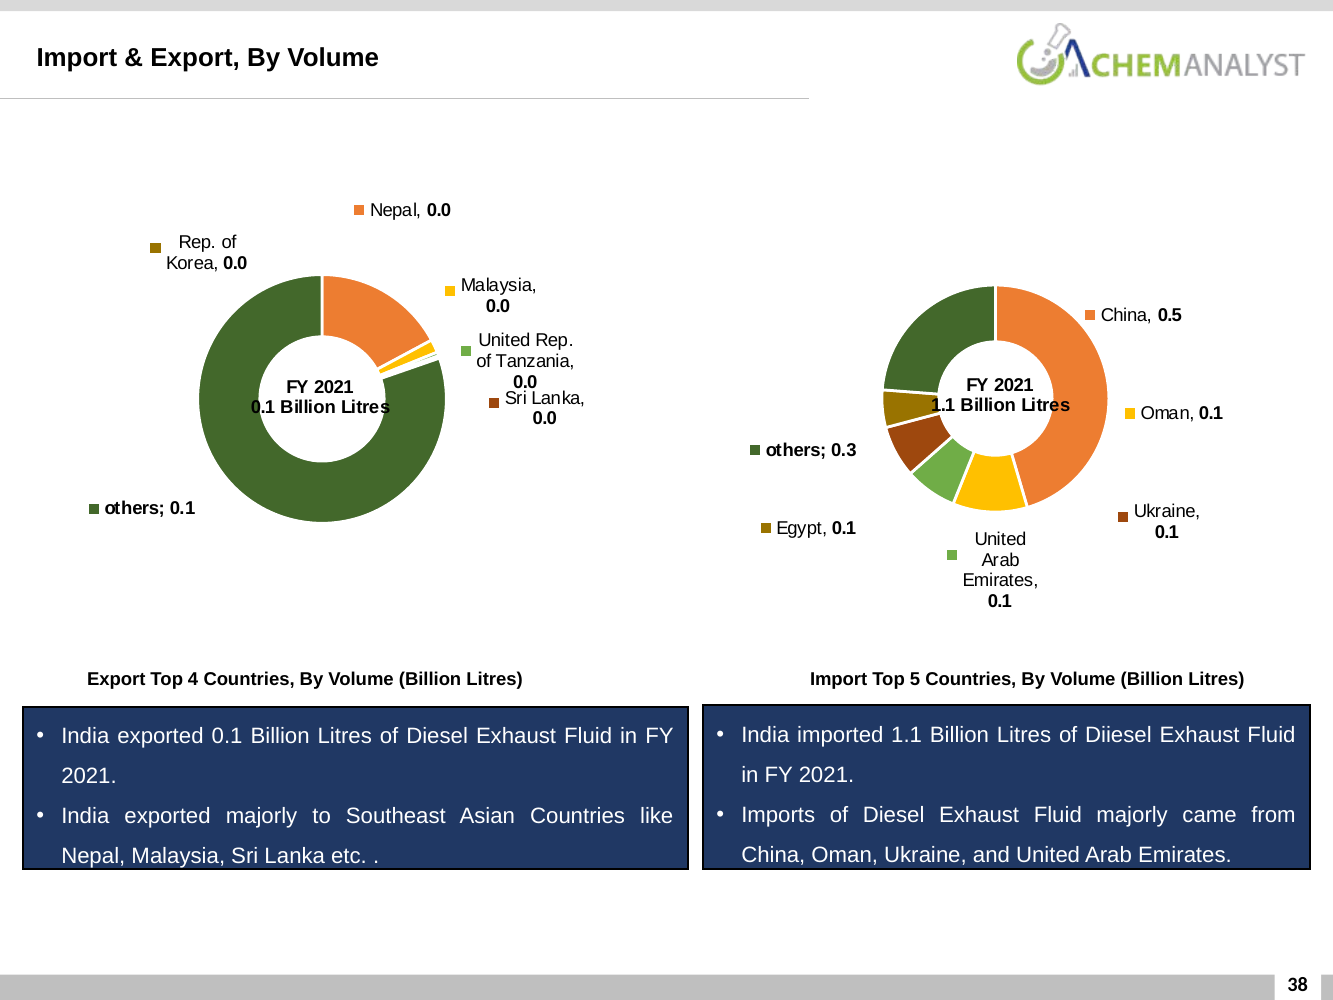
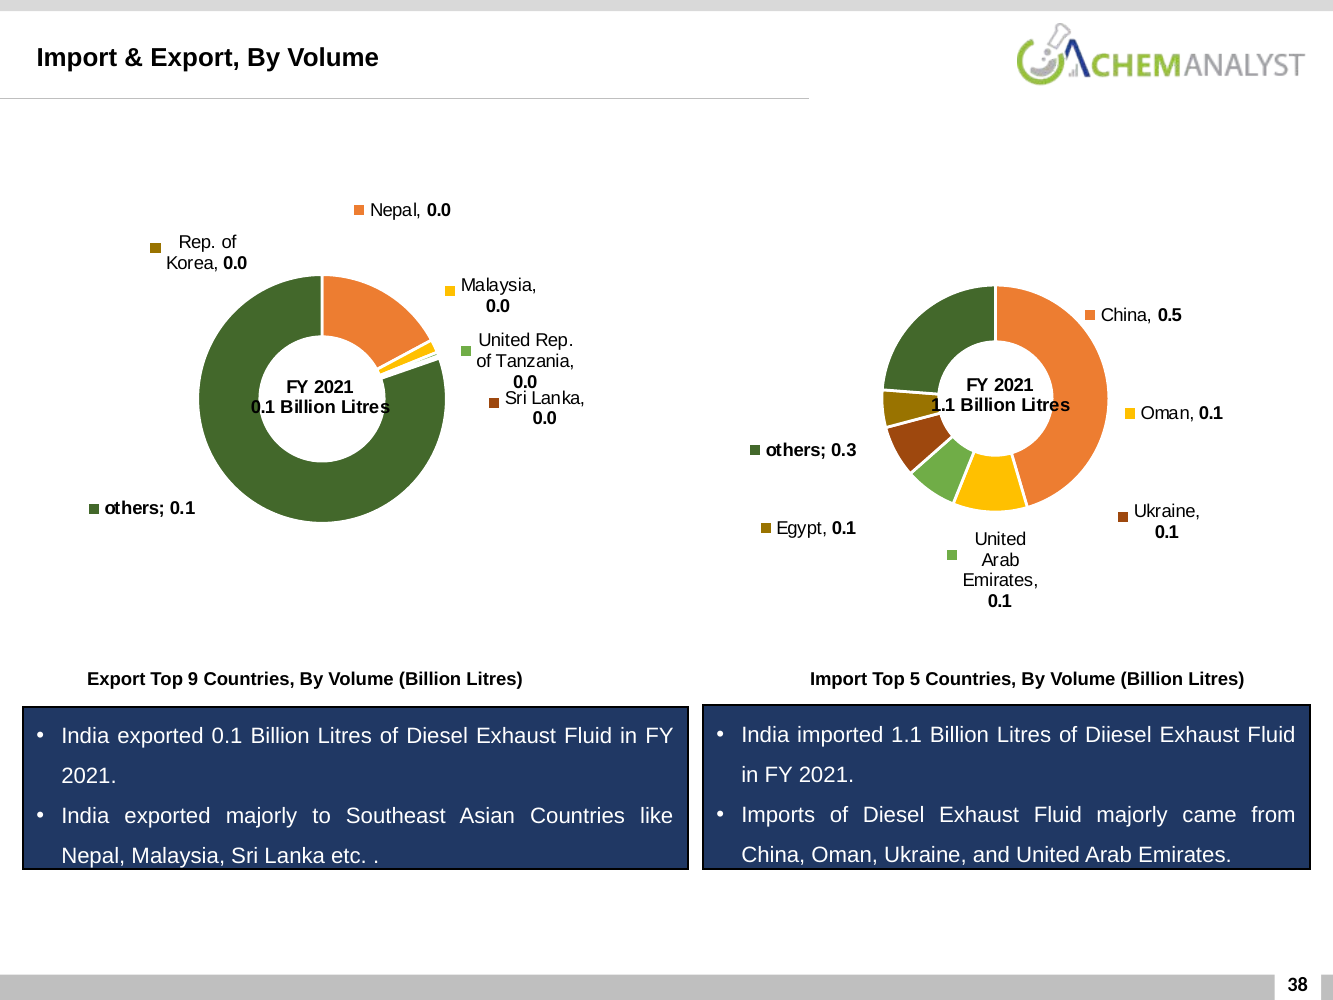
4: 4 -> 9
